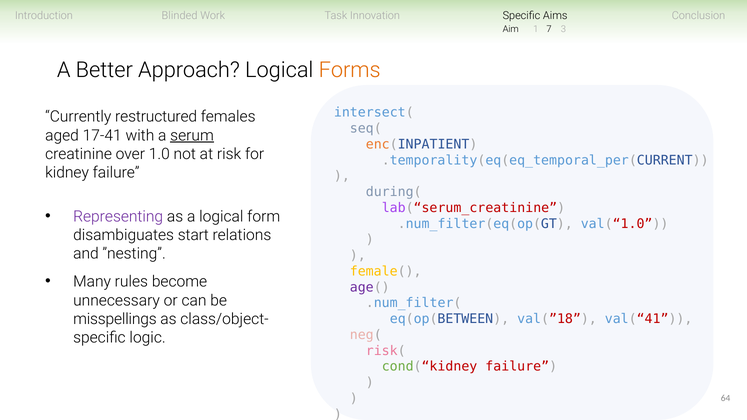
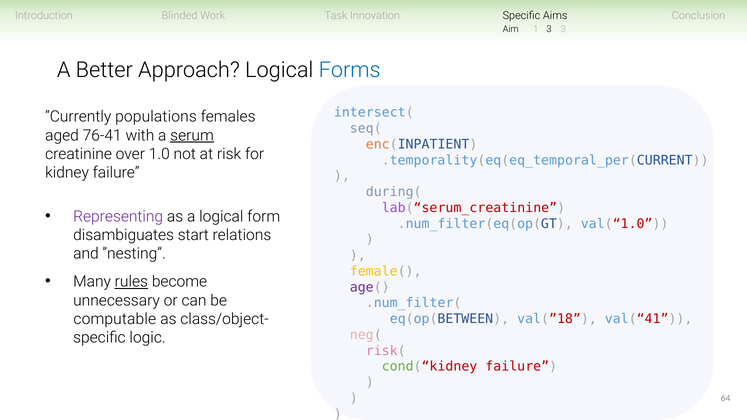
1 7: 7 -> 3
Forms colour: orange -> blue
restructured: restructured -> populations
17-41: 17-41 -> 76-41
rules underline: none -> present
misspellings: misspellings -> computable
